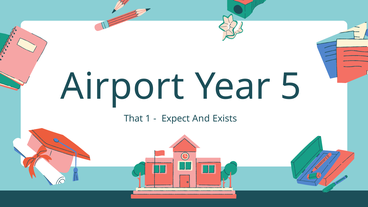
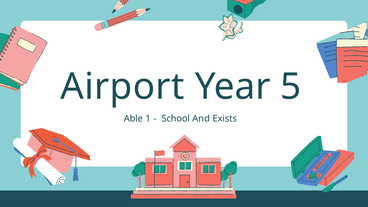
That: That -> Able
Expect: Expect -> School
